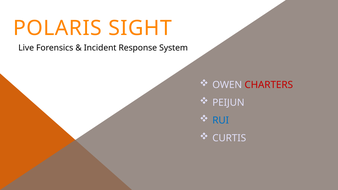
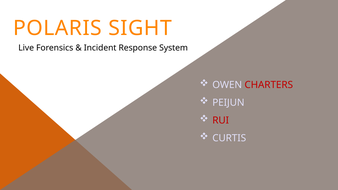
RUI colour: blue -> red
